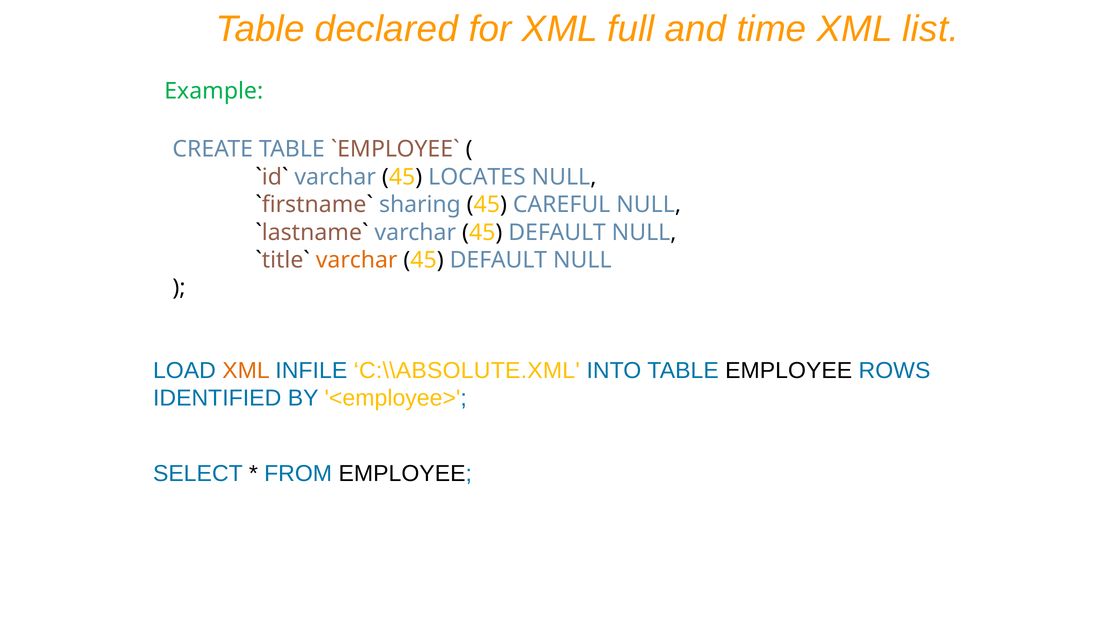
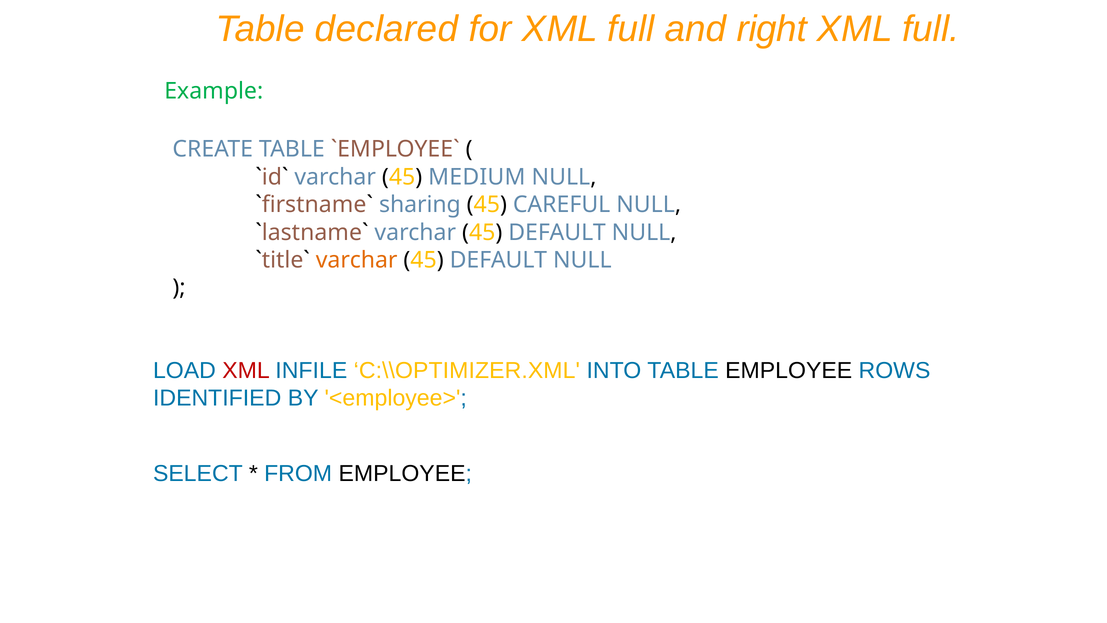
time: time -> right
list at (931, 29): list -> full
LOCATES: LOCATES -> MEDIUM
XML at (246, 370) colour: orange -> red
C:\\ABSOLUTE.XML: C:\\ABSOLUTE.XML -> C:\\OPTIMIZER.XML
